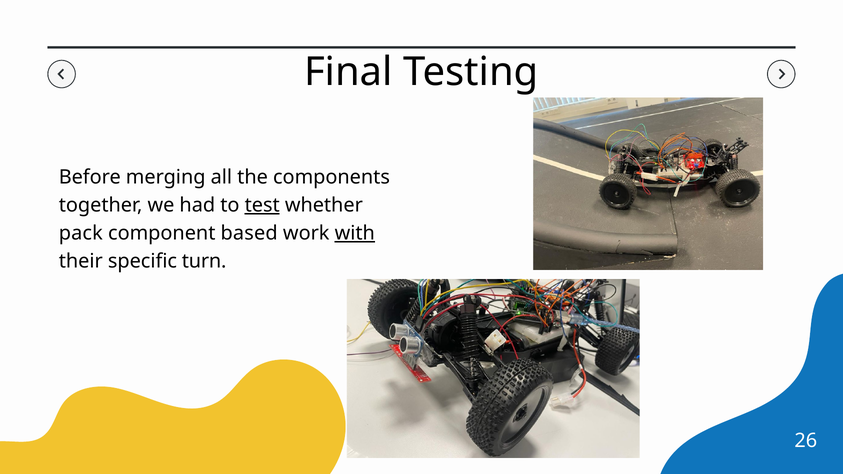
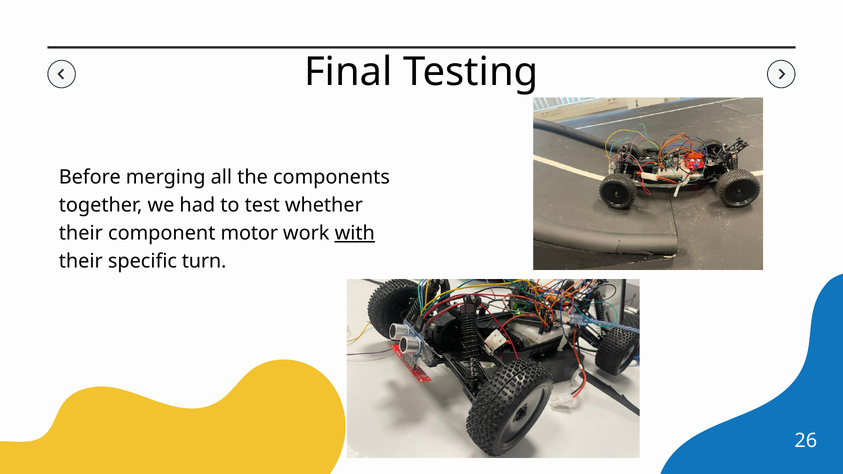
test underline: present -> none
pack at (81, 233): pack -> their
based: based -> motor
